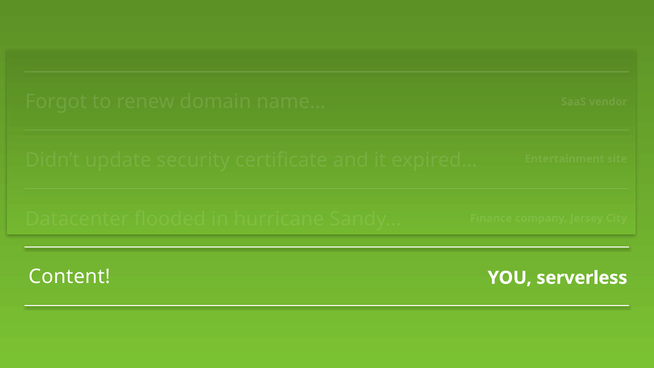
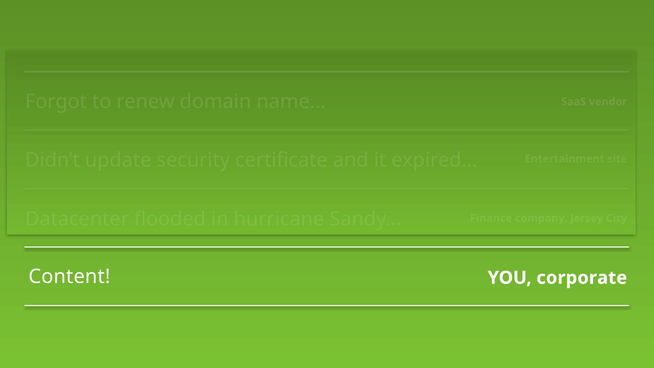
serverless: serverless -> corporate
